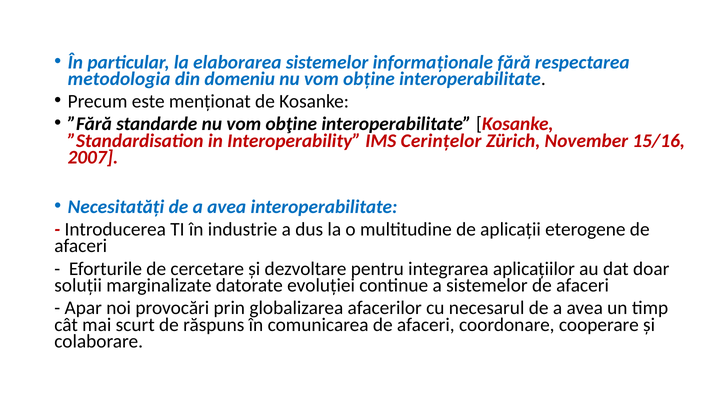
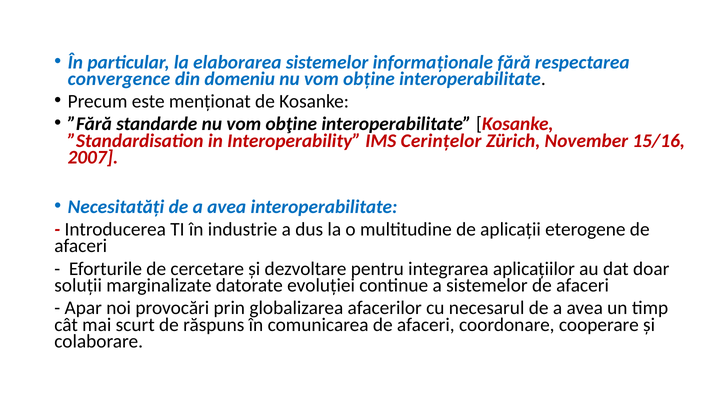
metodologia: metodologia -> convergence
